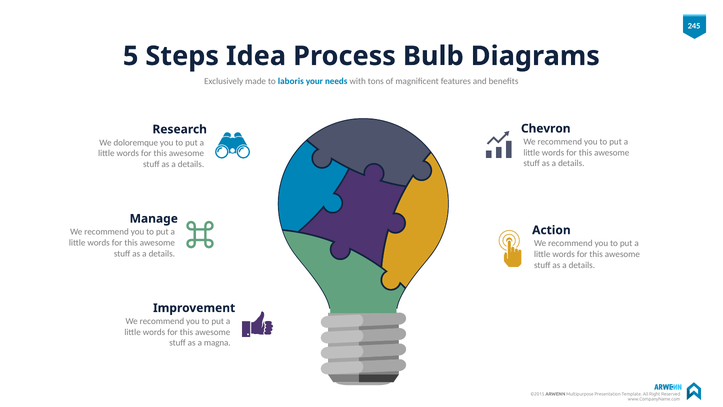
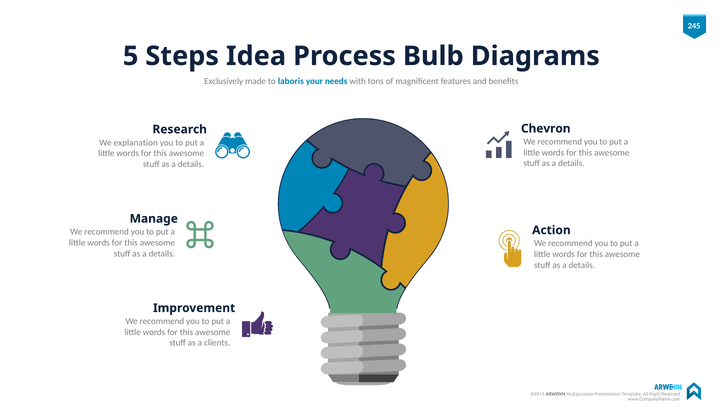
doloremque: doloremque -> explanation
magna: magna -> clients
